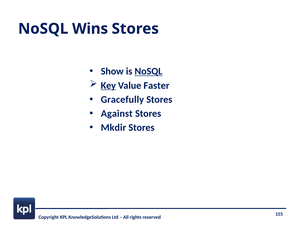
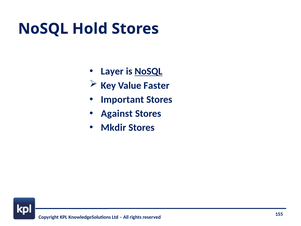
Wins: Wins -> Hold
Show: Show -> Layer
Key underline: present -> none
Gracefully: Gracefully -> Important
